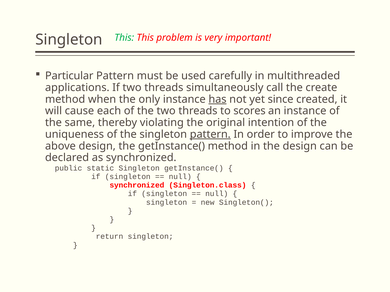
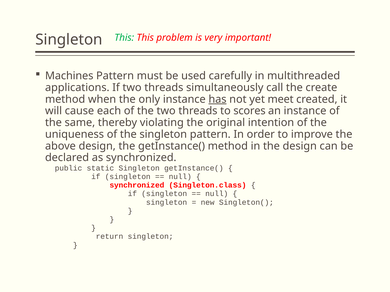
Particular: Particular -> Machines
since: since -> meet
pattern at (210, 134) underline: present -> none
